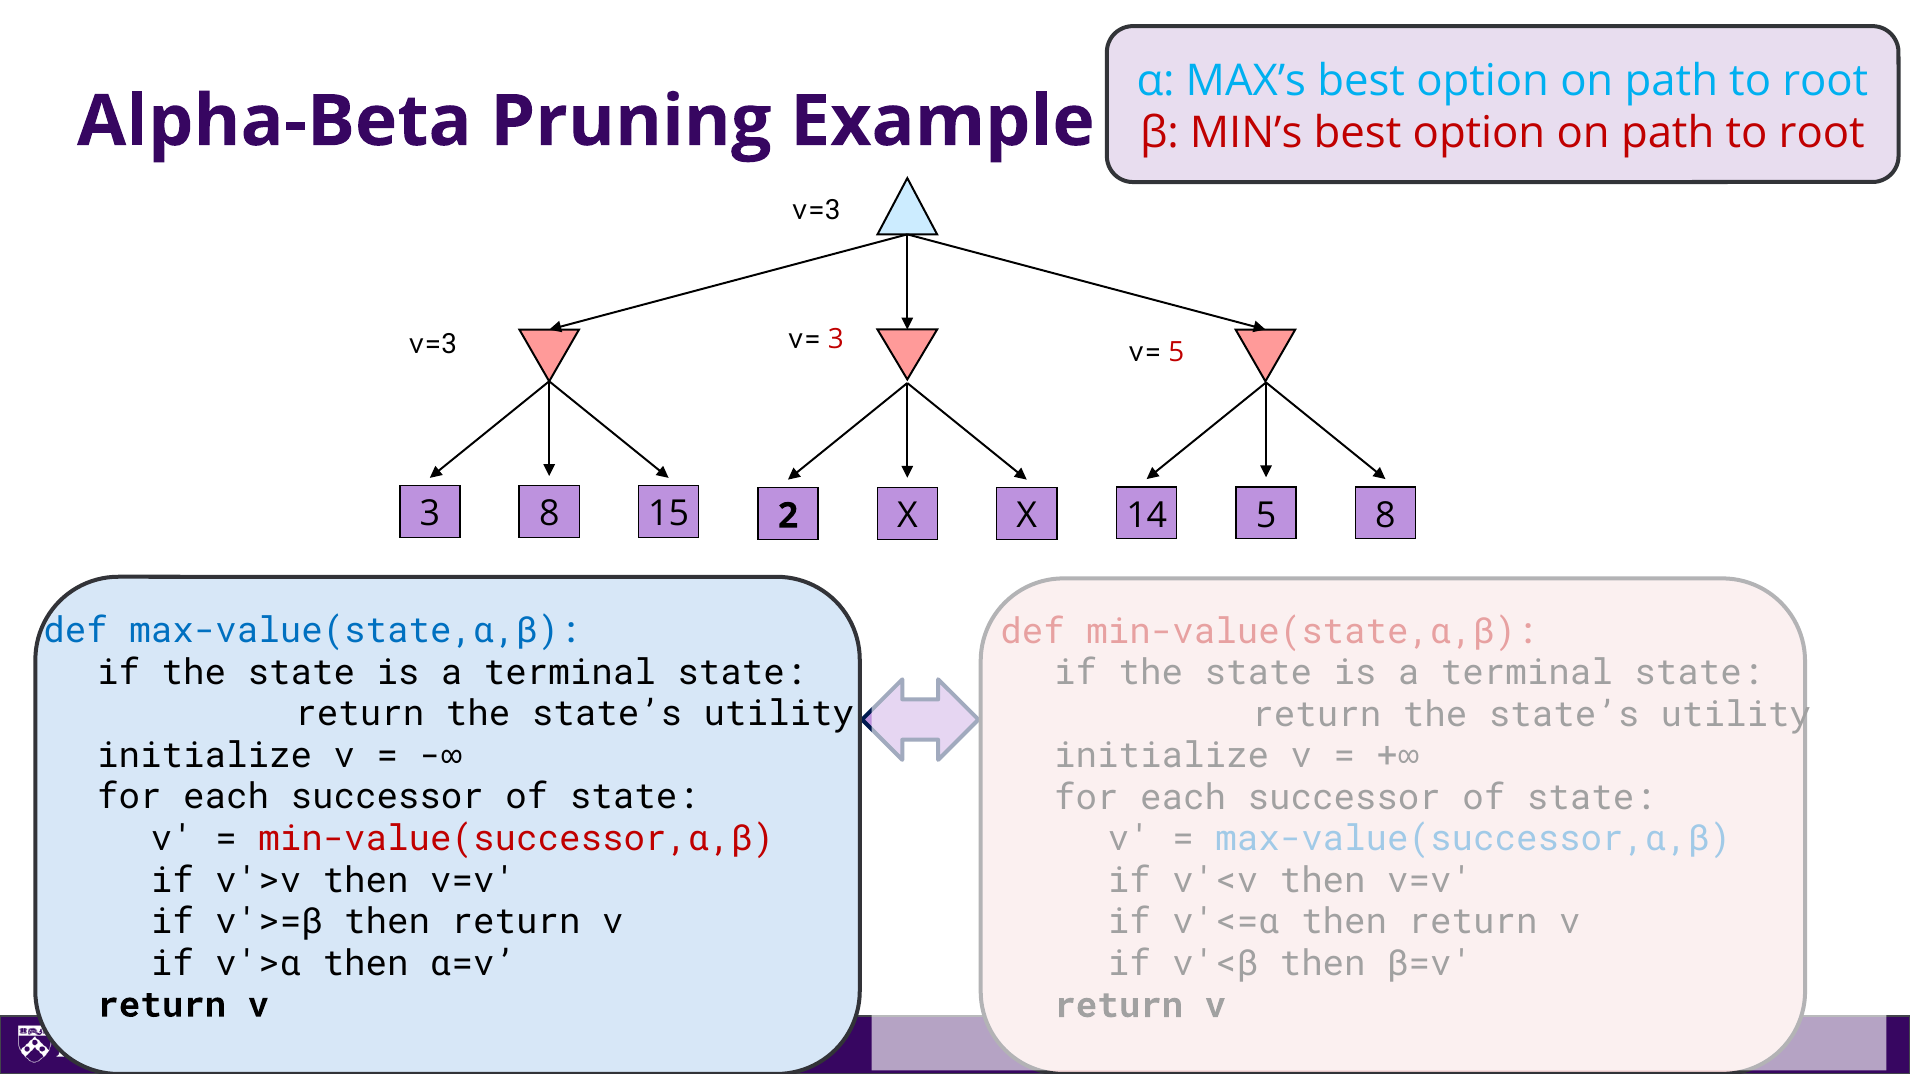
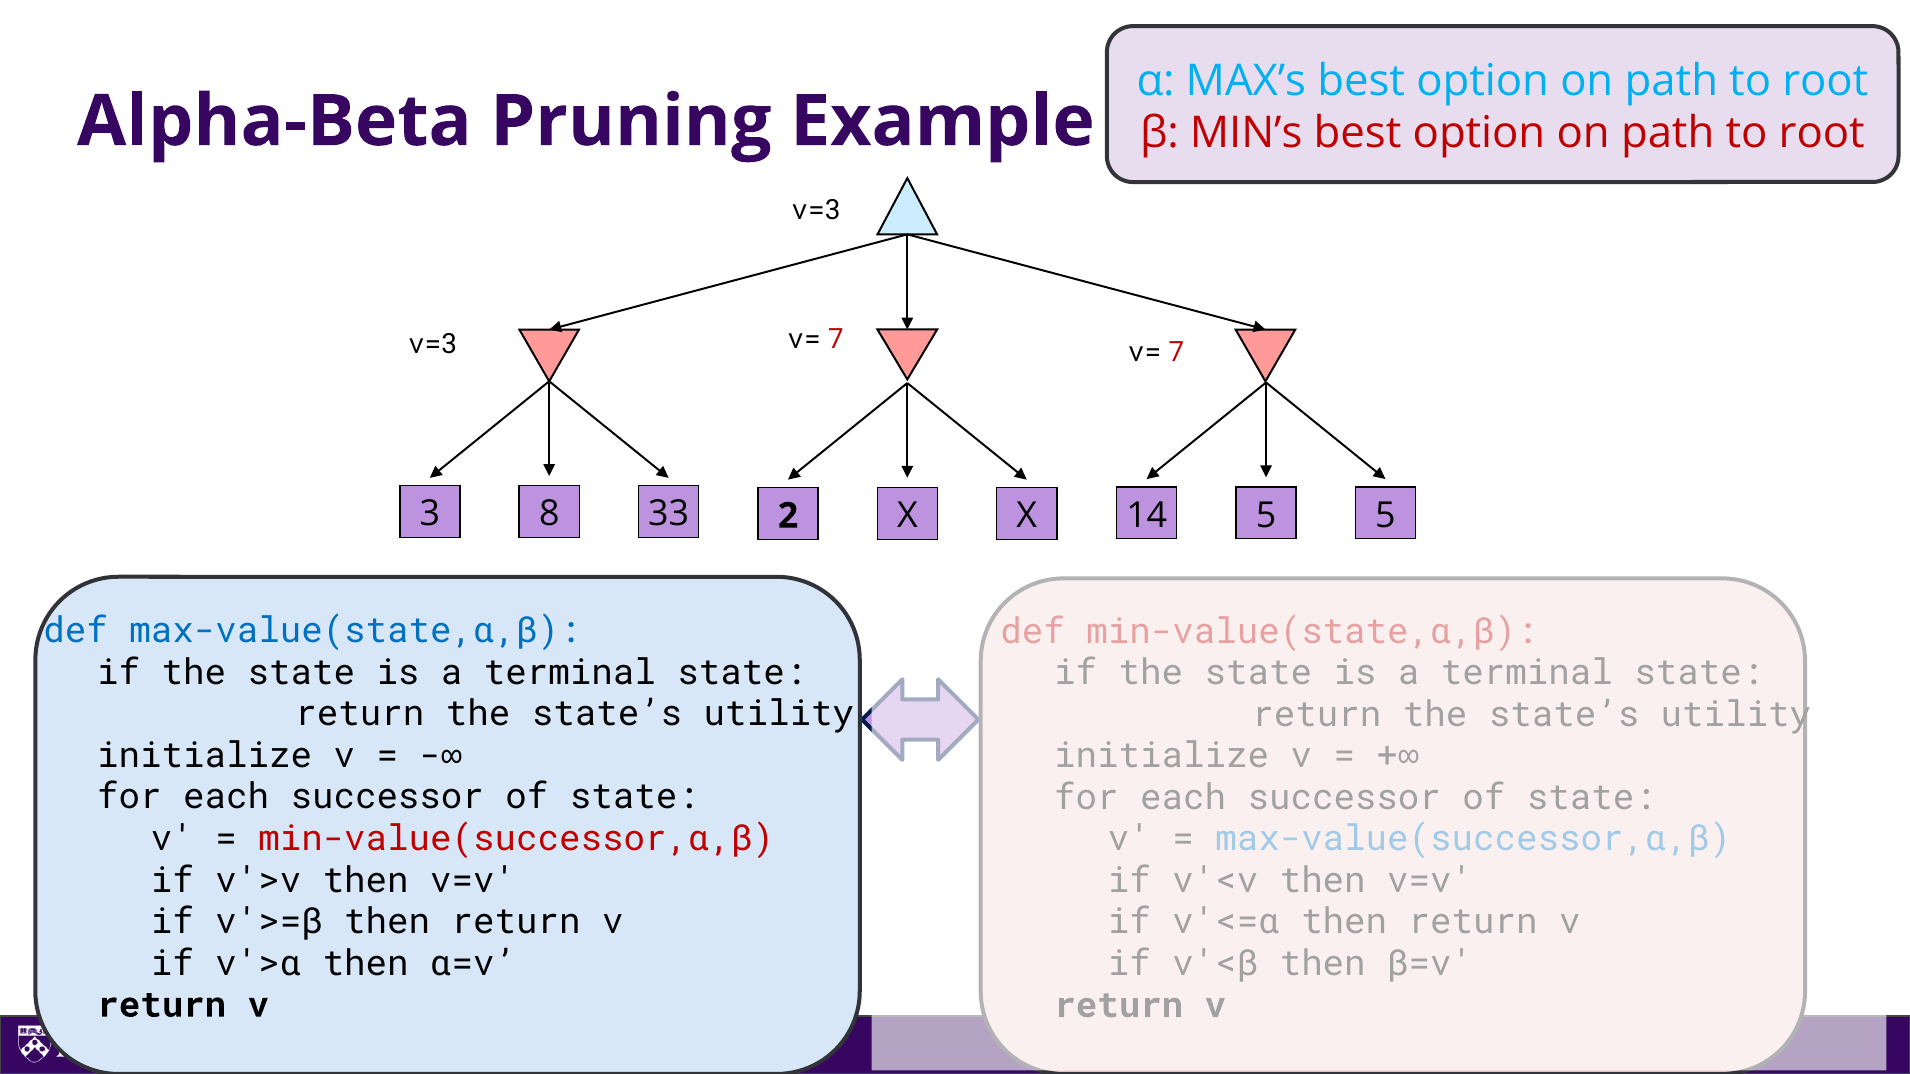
v=3 v= 3: 3 -> 7
5 at (1176, 352): 5 -> 7
15: 15 -> 33
5 8: 8 -> 5
